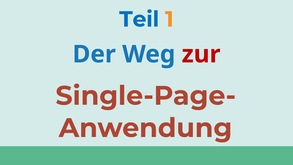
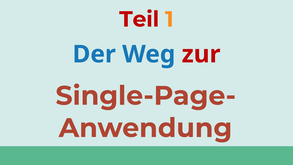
Teil colour: blue -> red
